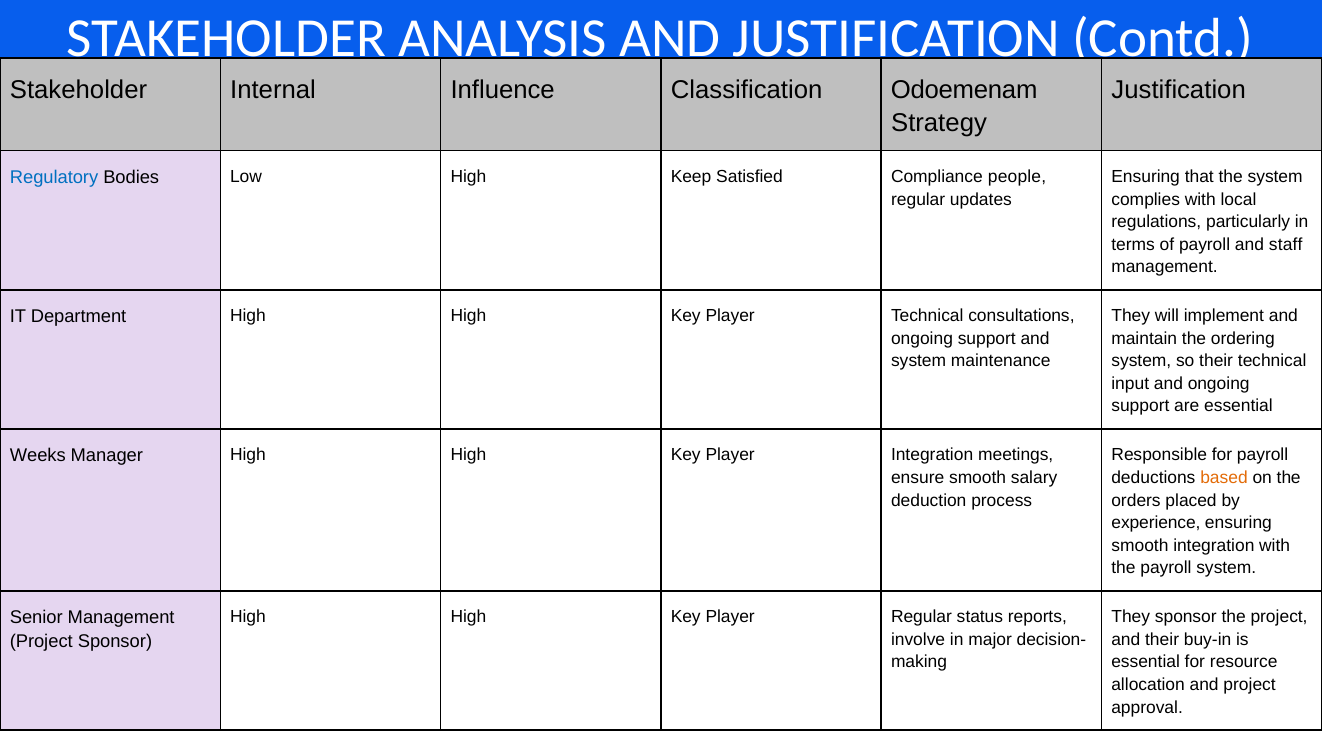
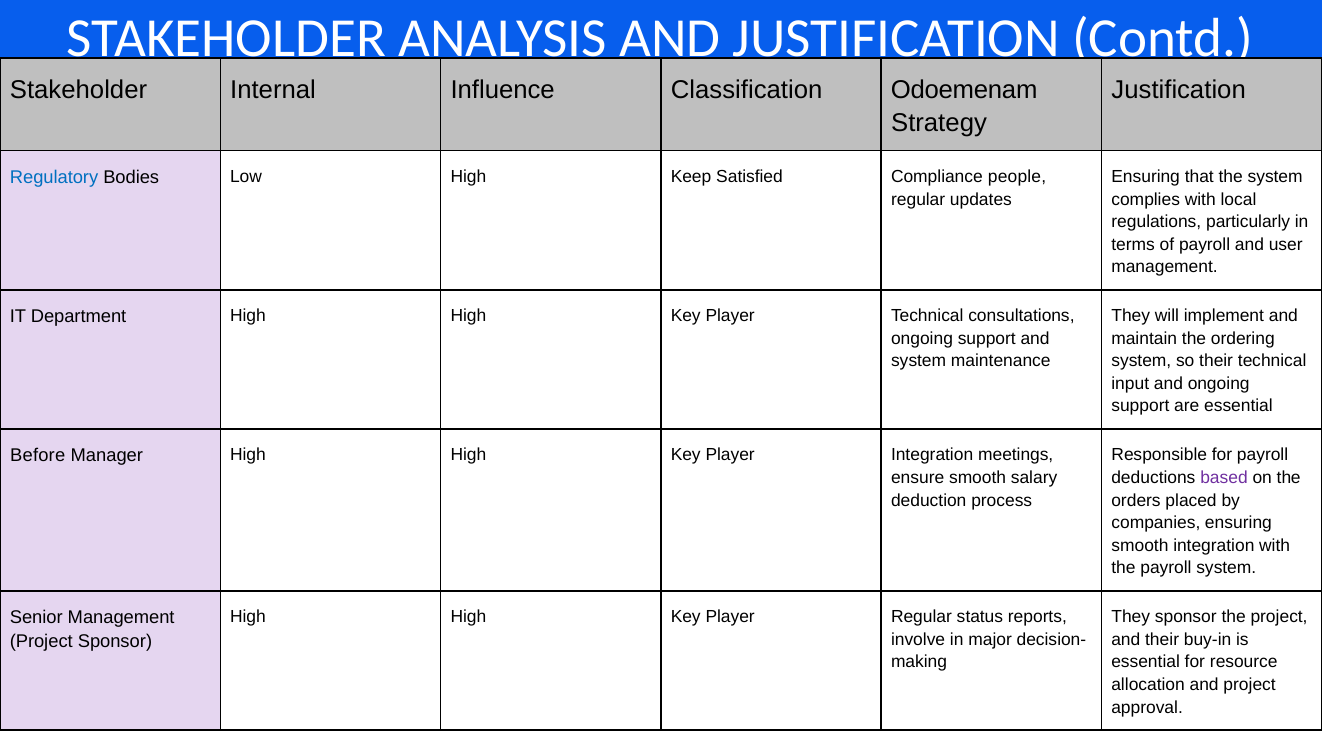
staff: staff -> user
Weeks: Weeks -> Before
based colour: orange -> purple
experience: experience -> companies
